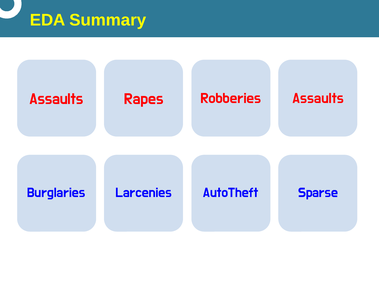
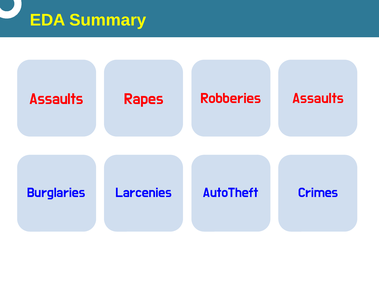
Sparse: Sparse -> Crimes
